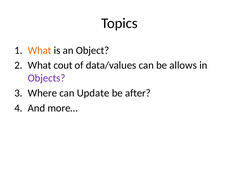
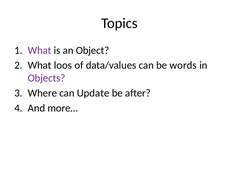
What at (40, 50) colour: orange -> purple
cout: cout -> loos
allows: allows -> words
